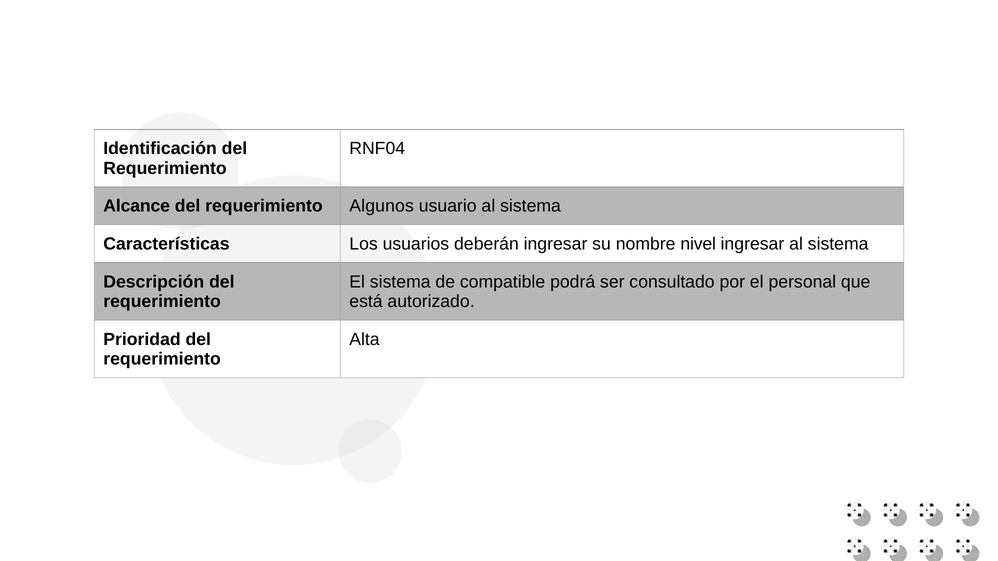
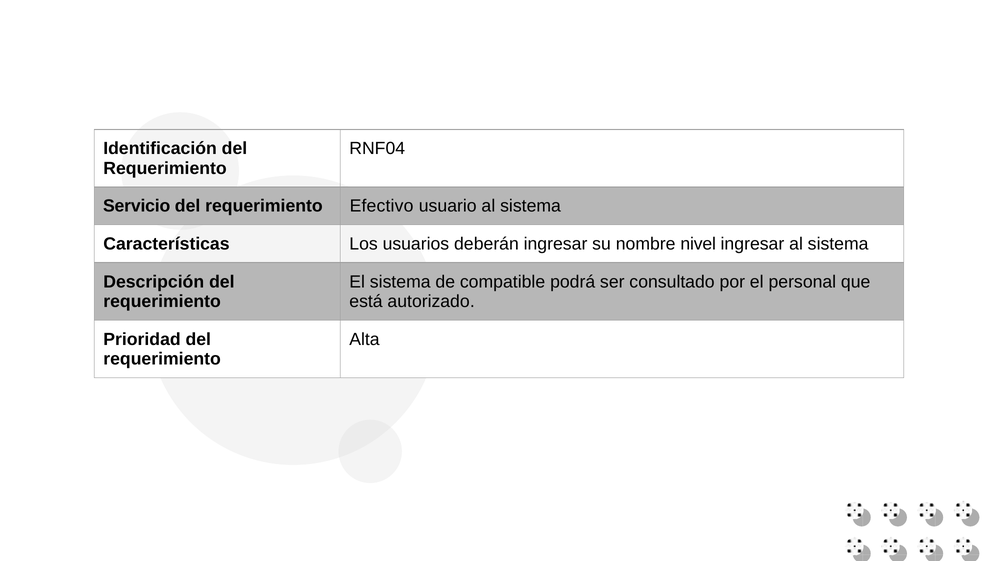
Alcance: Alcance -> Servicio
Algunos: Algunos -> Efectivo
